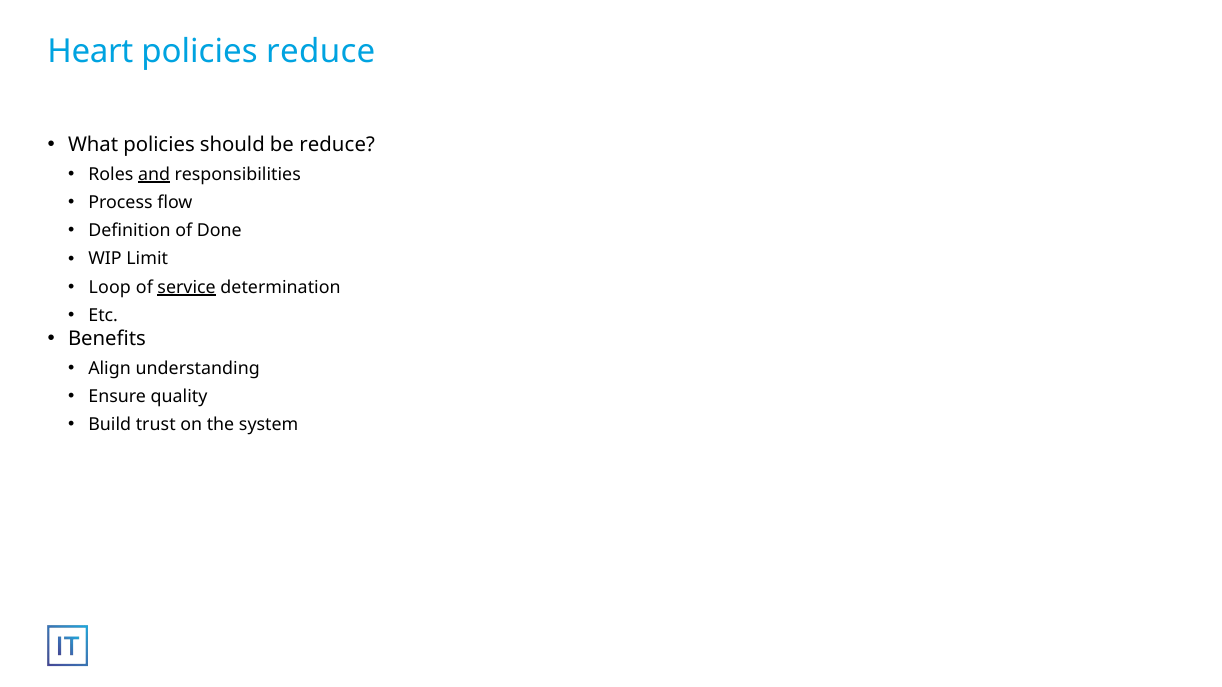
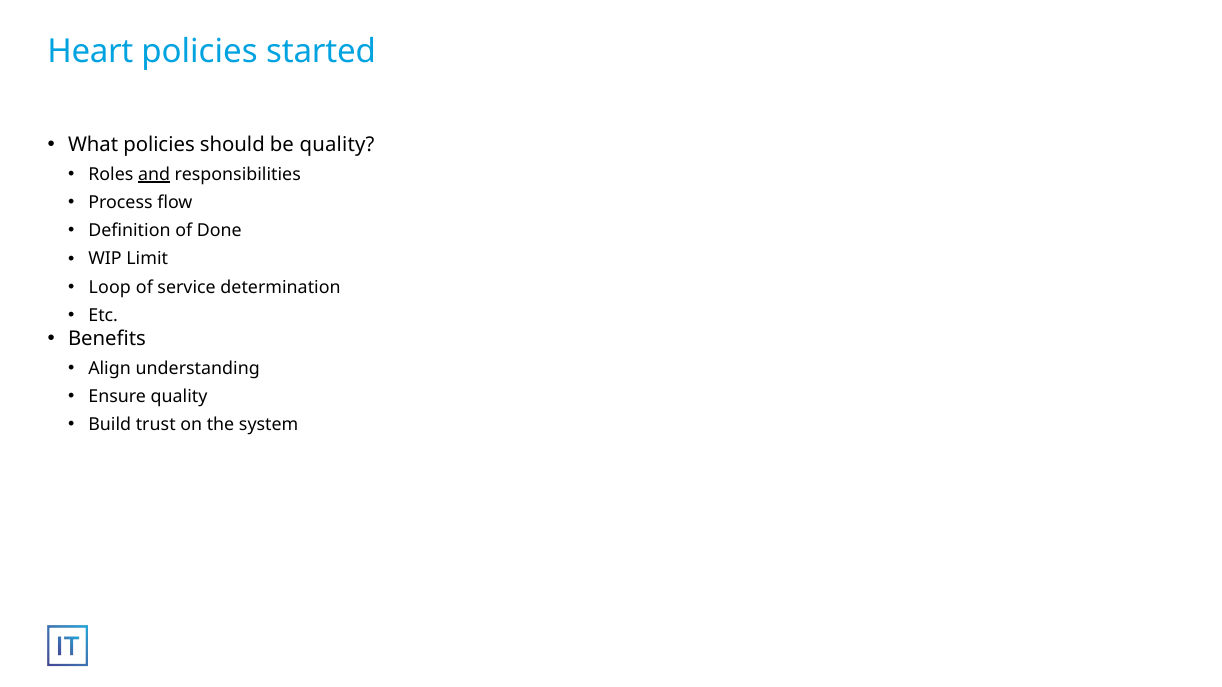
policies reduce: reduce -> started
be reduce: reduce -> quality
service underline: present -> none
